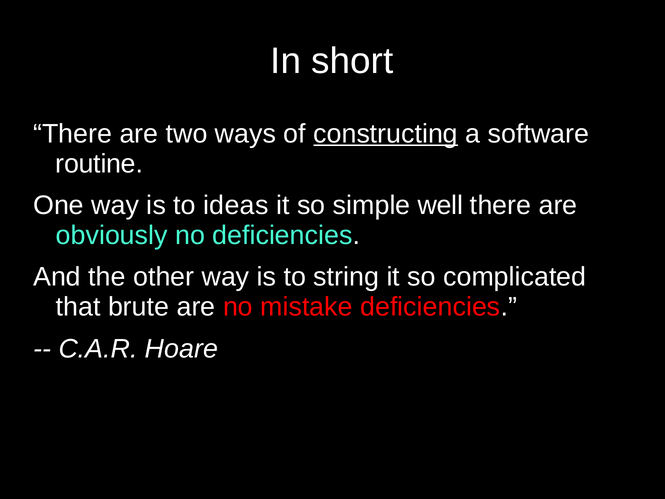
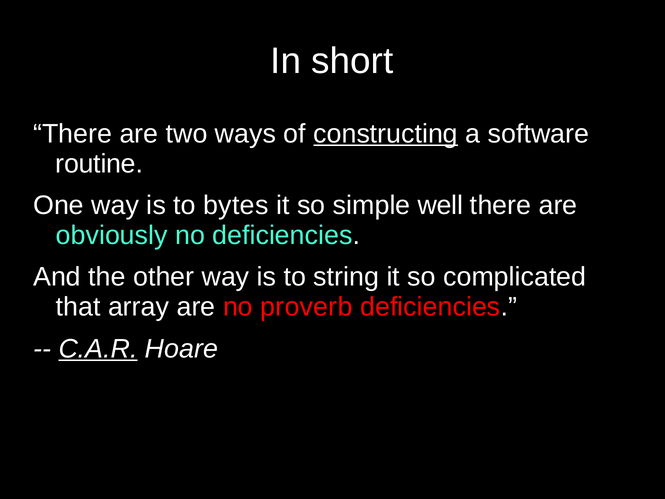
ideas: ideas -> bytes
brute: brute -> array
mistake: mistake -> proverb
C.A.R underline: none -> present
